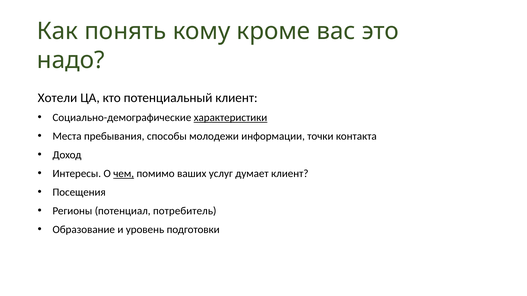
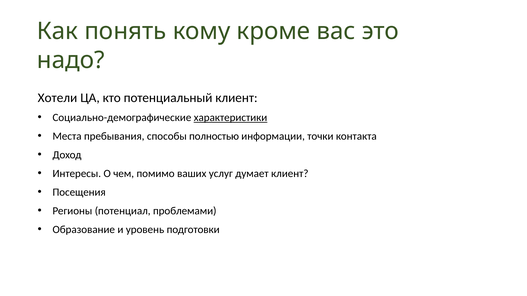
молодежи: молодежи -> полностью
чем underline: present -> none
потребитель: потребитель -> проблемами
